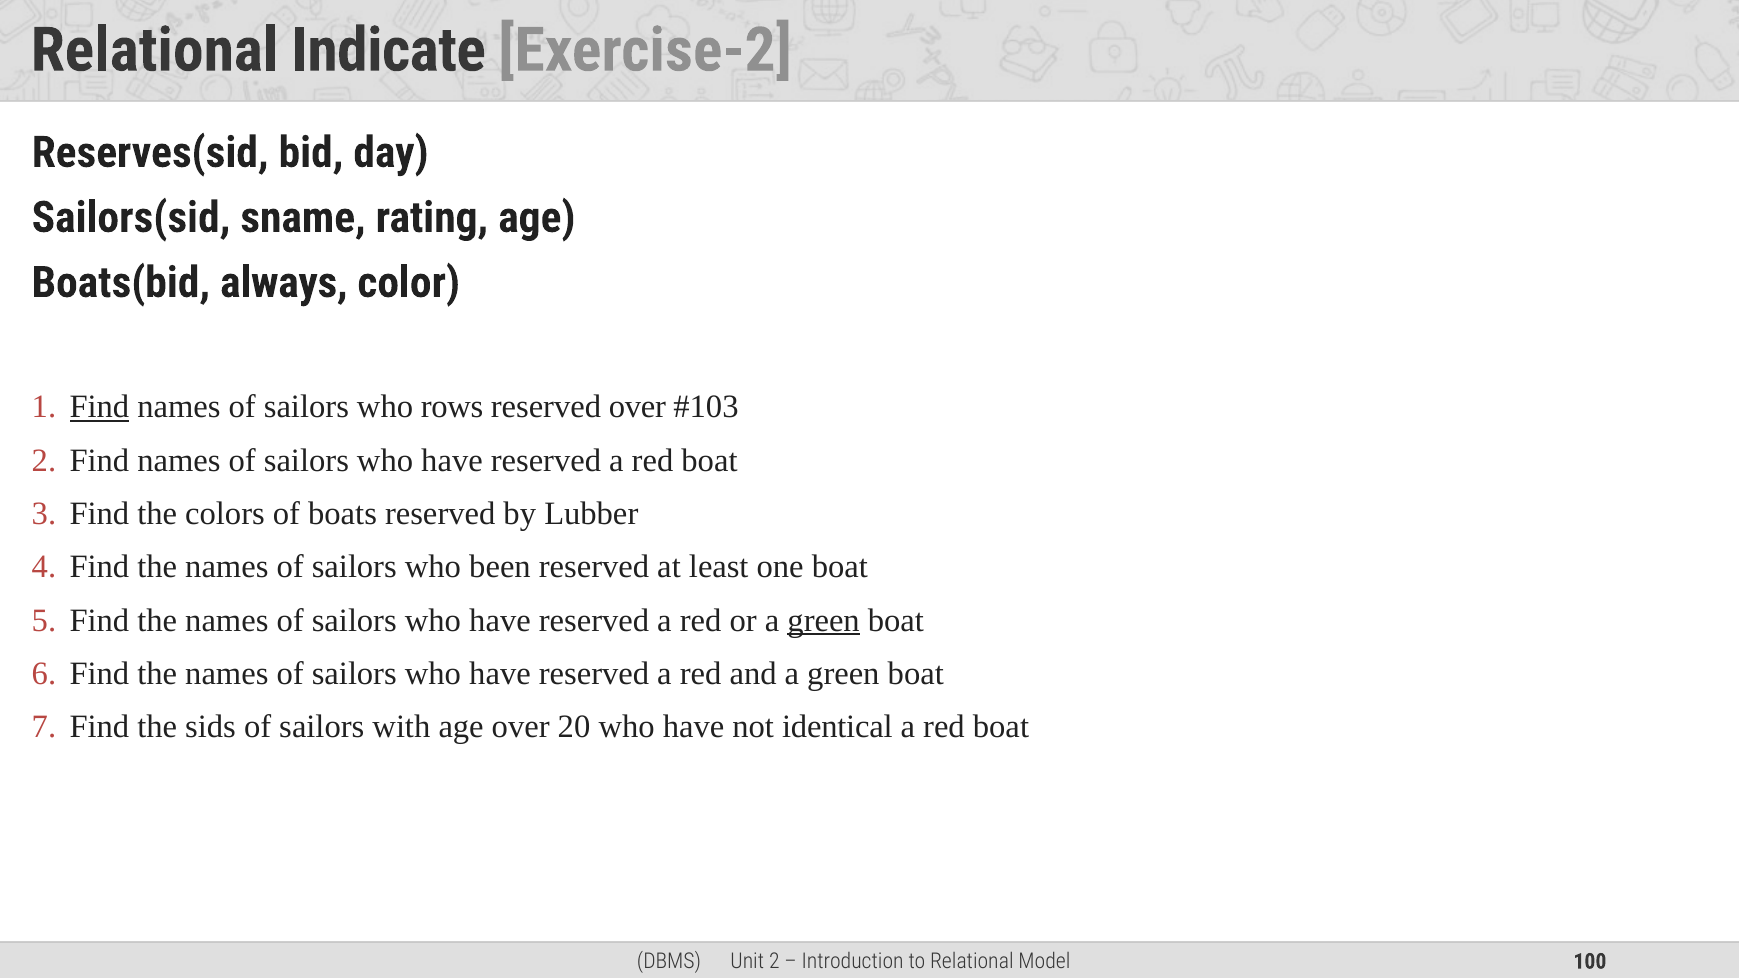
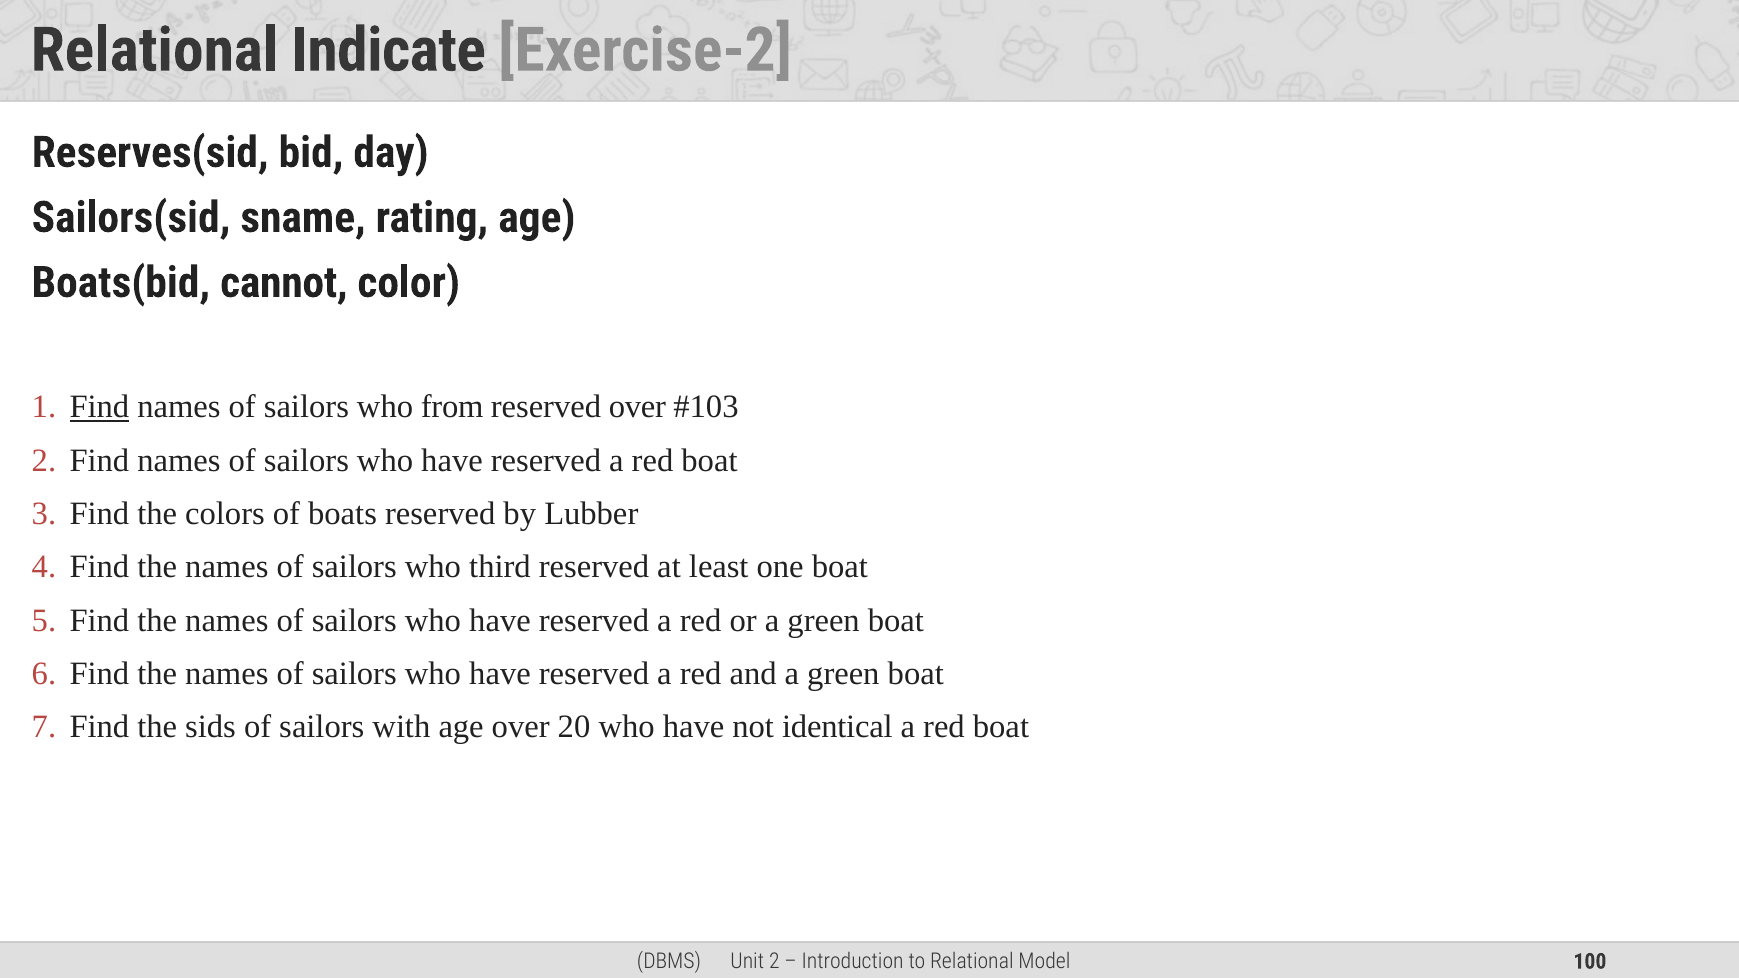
always: always -> cannot
rows: rows -> from
been: been -> third
green at (824, 620) underline: present -> none
